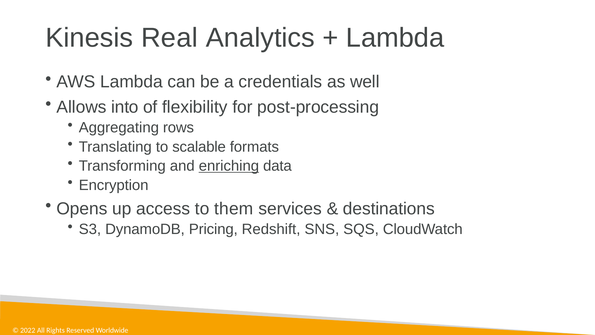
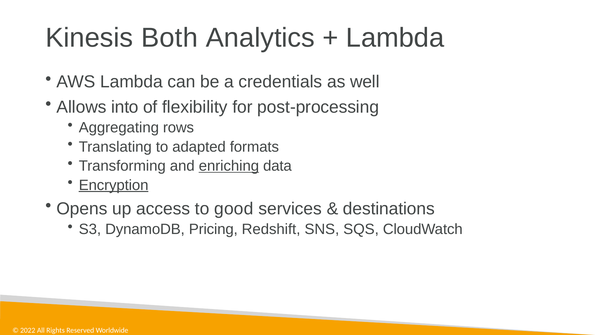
Real: Real -> Both
scalable: scalable -> adapted
Encryption underline: none -> present
them: them -> good
